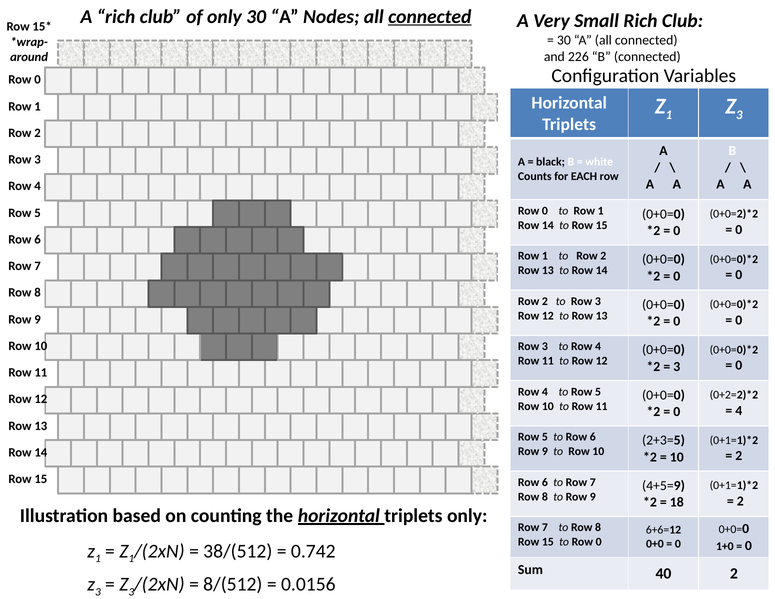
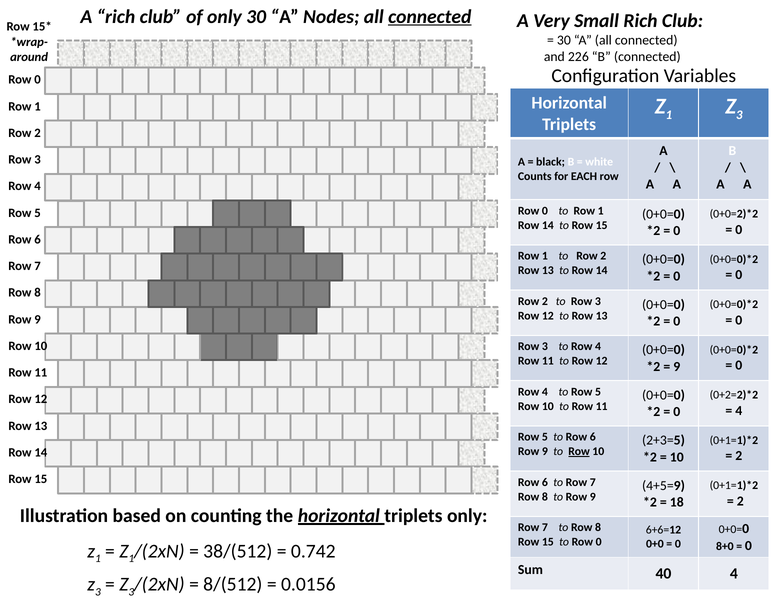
3 at (677, 366): 3 -> 9
Row at (579, 451) underline: none -> present
1+0: 1+0 -> 8+0
40 2: 2 -> 4
